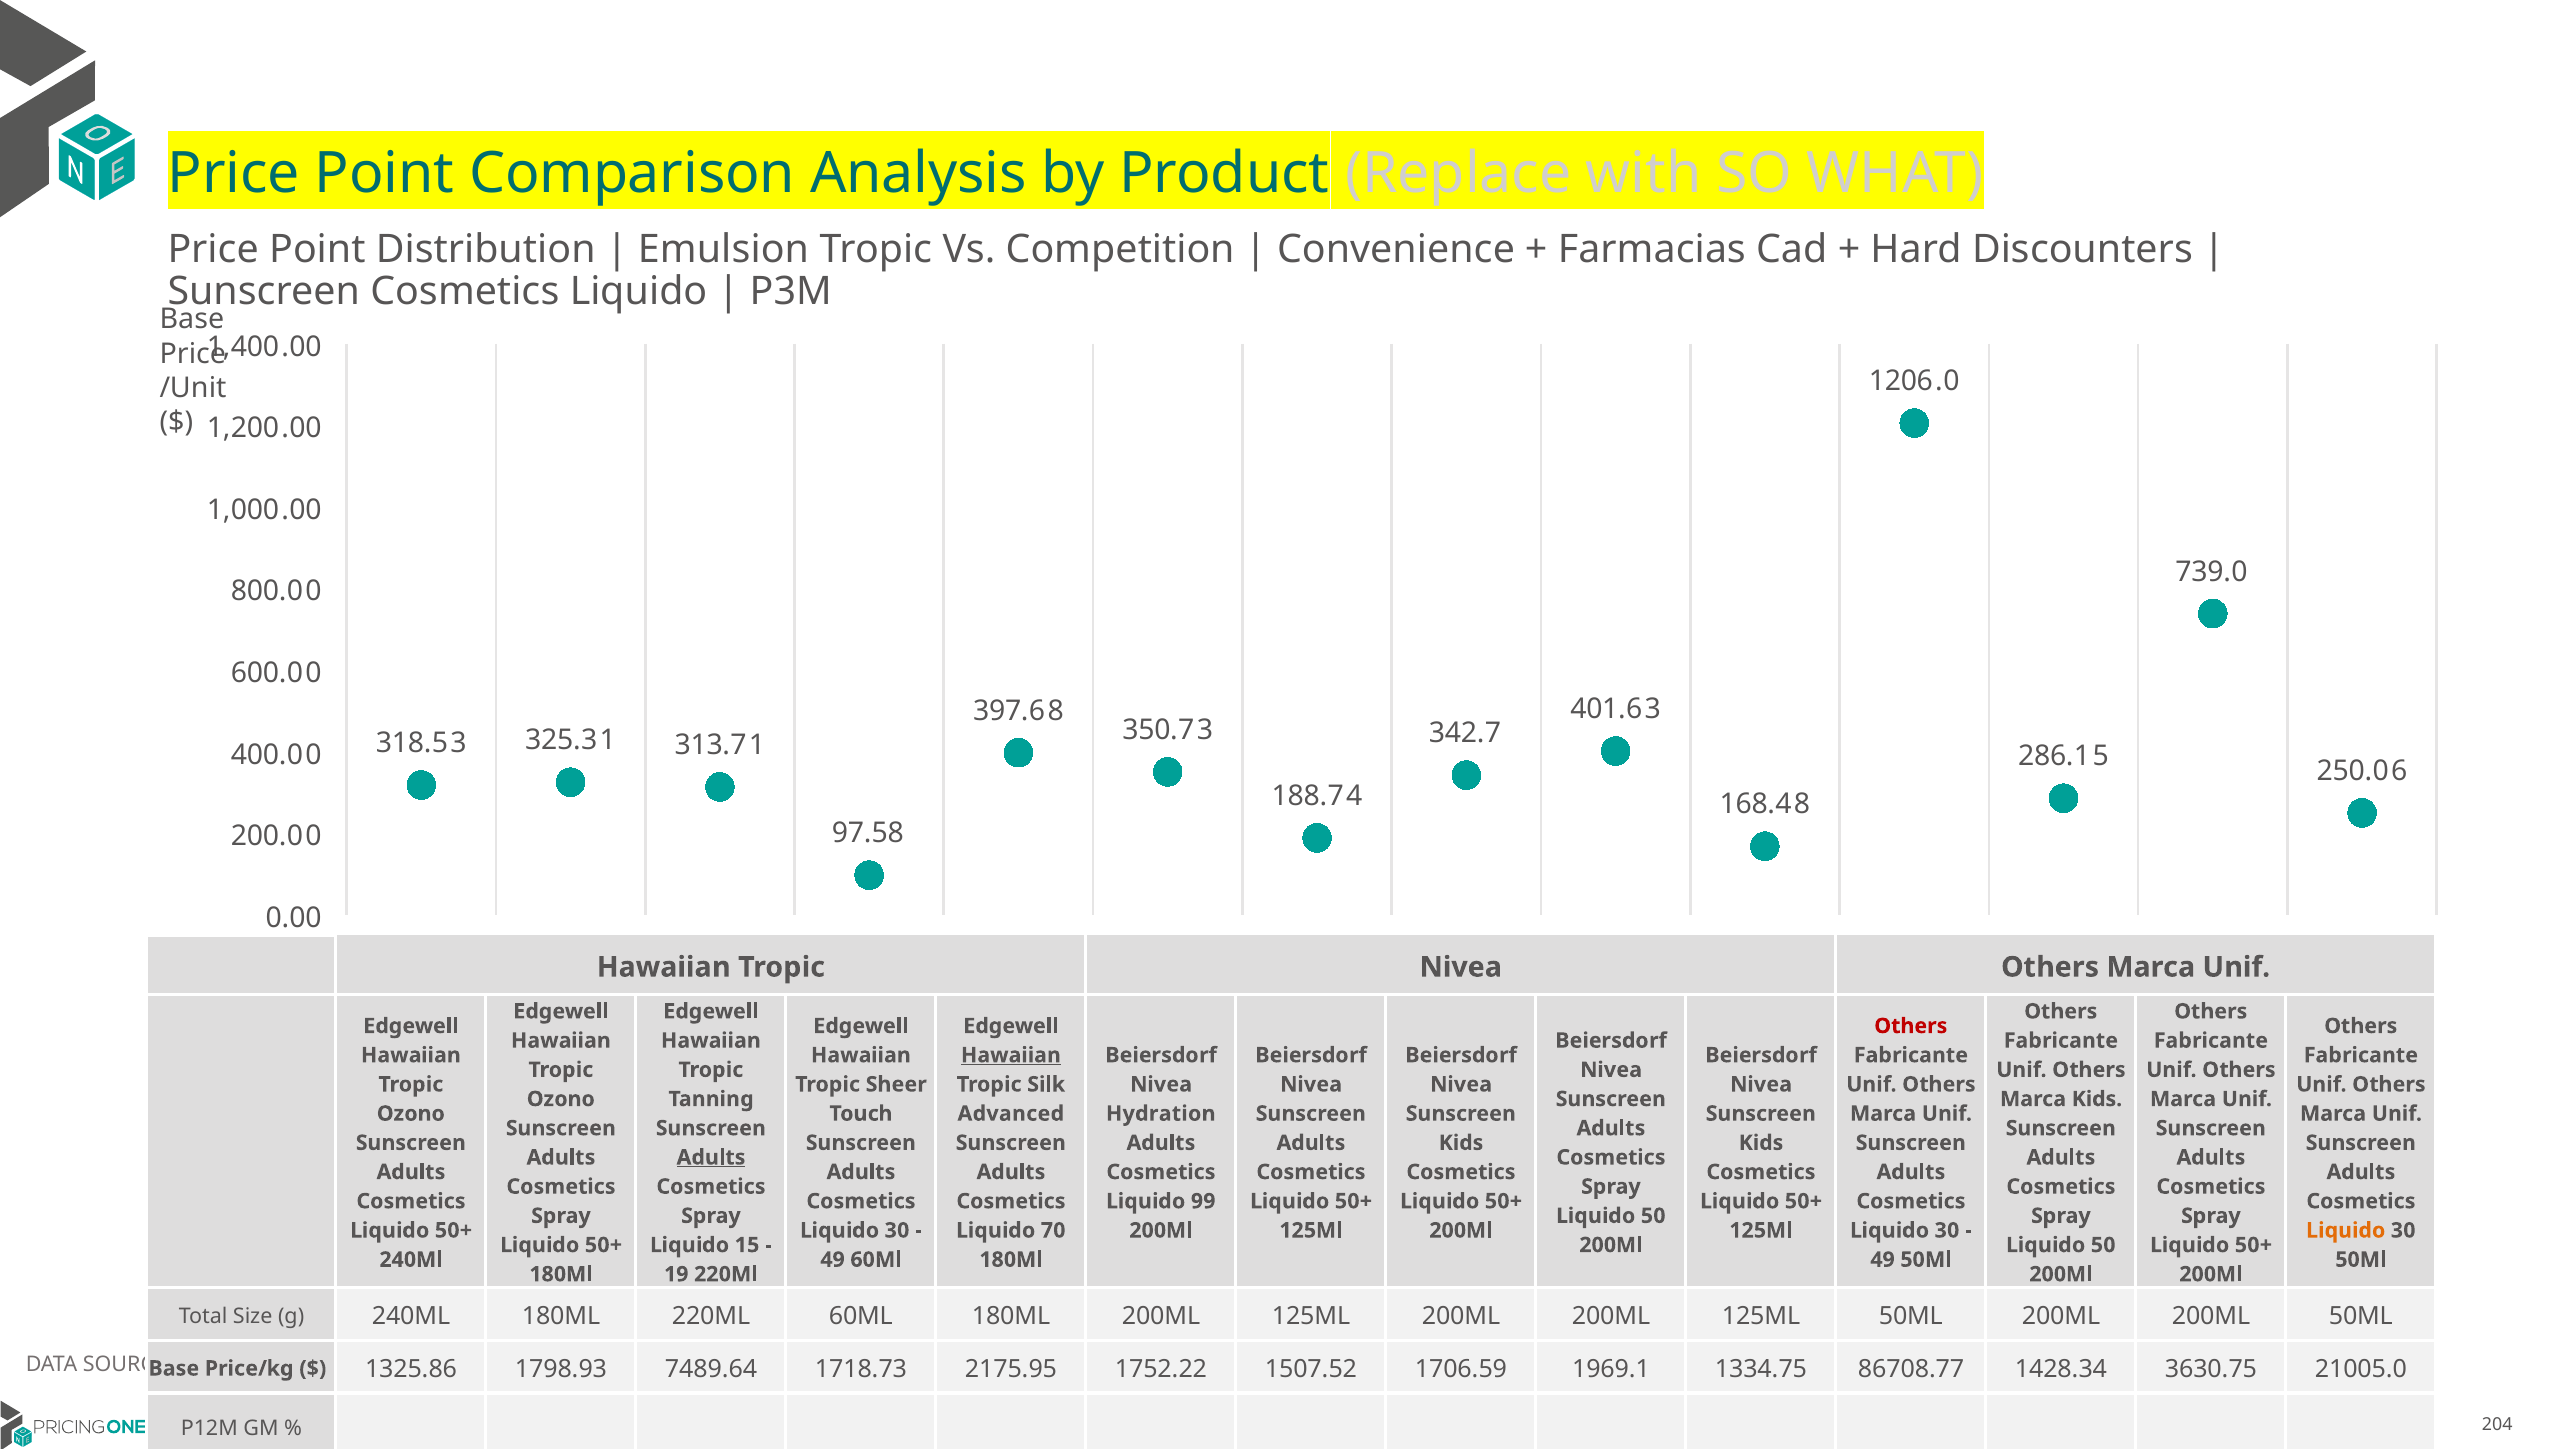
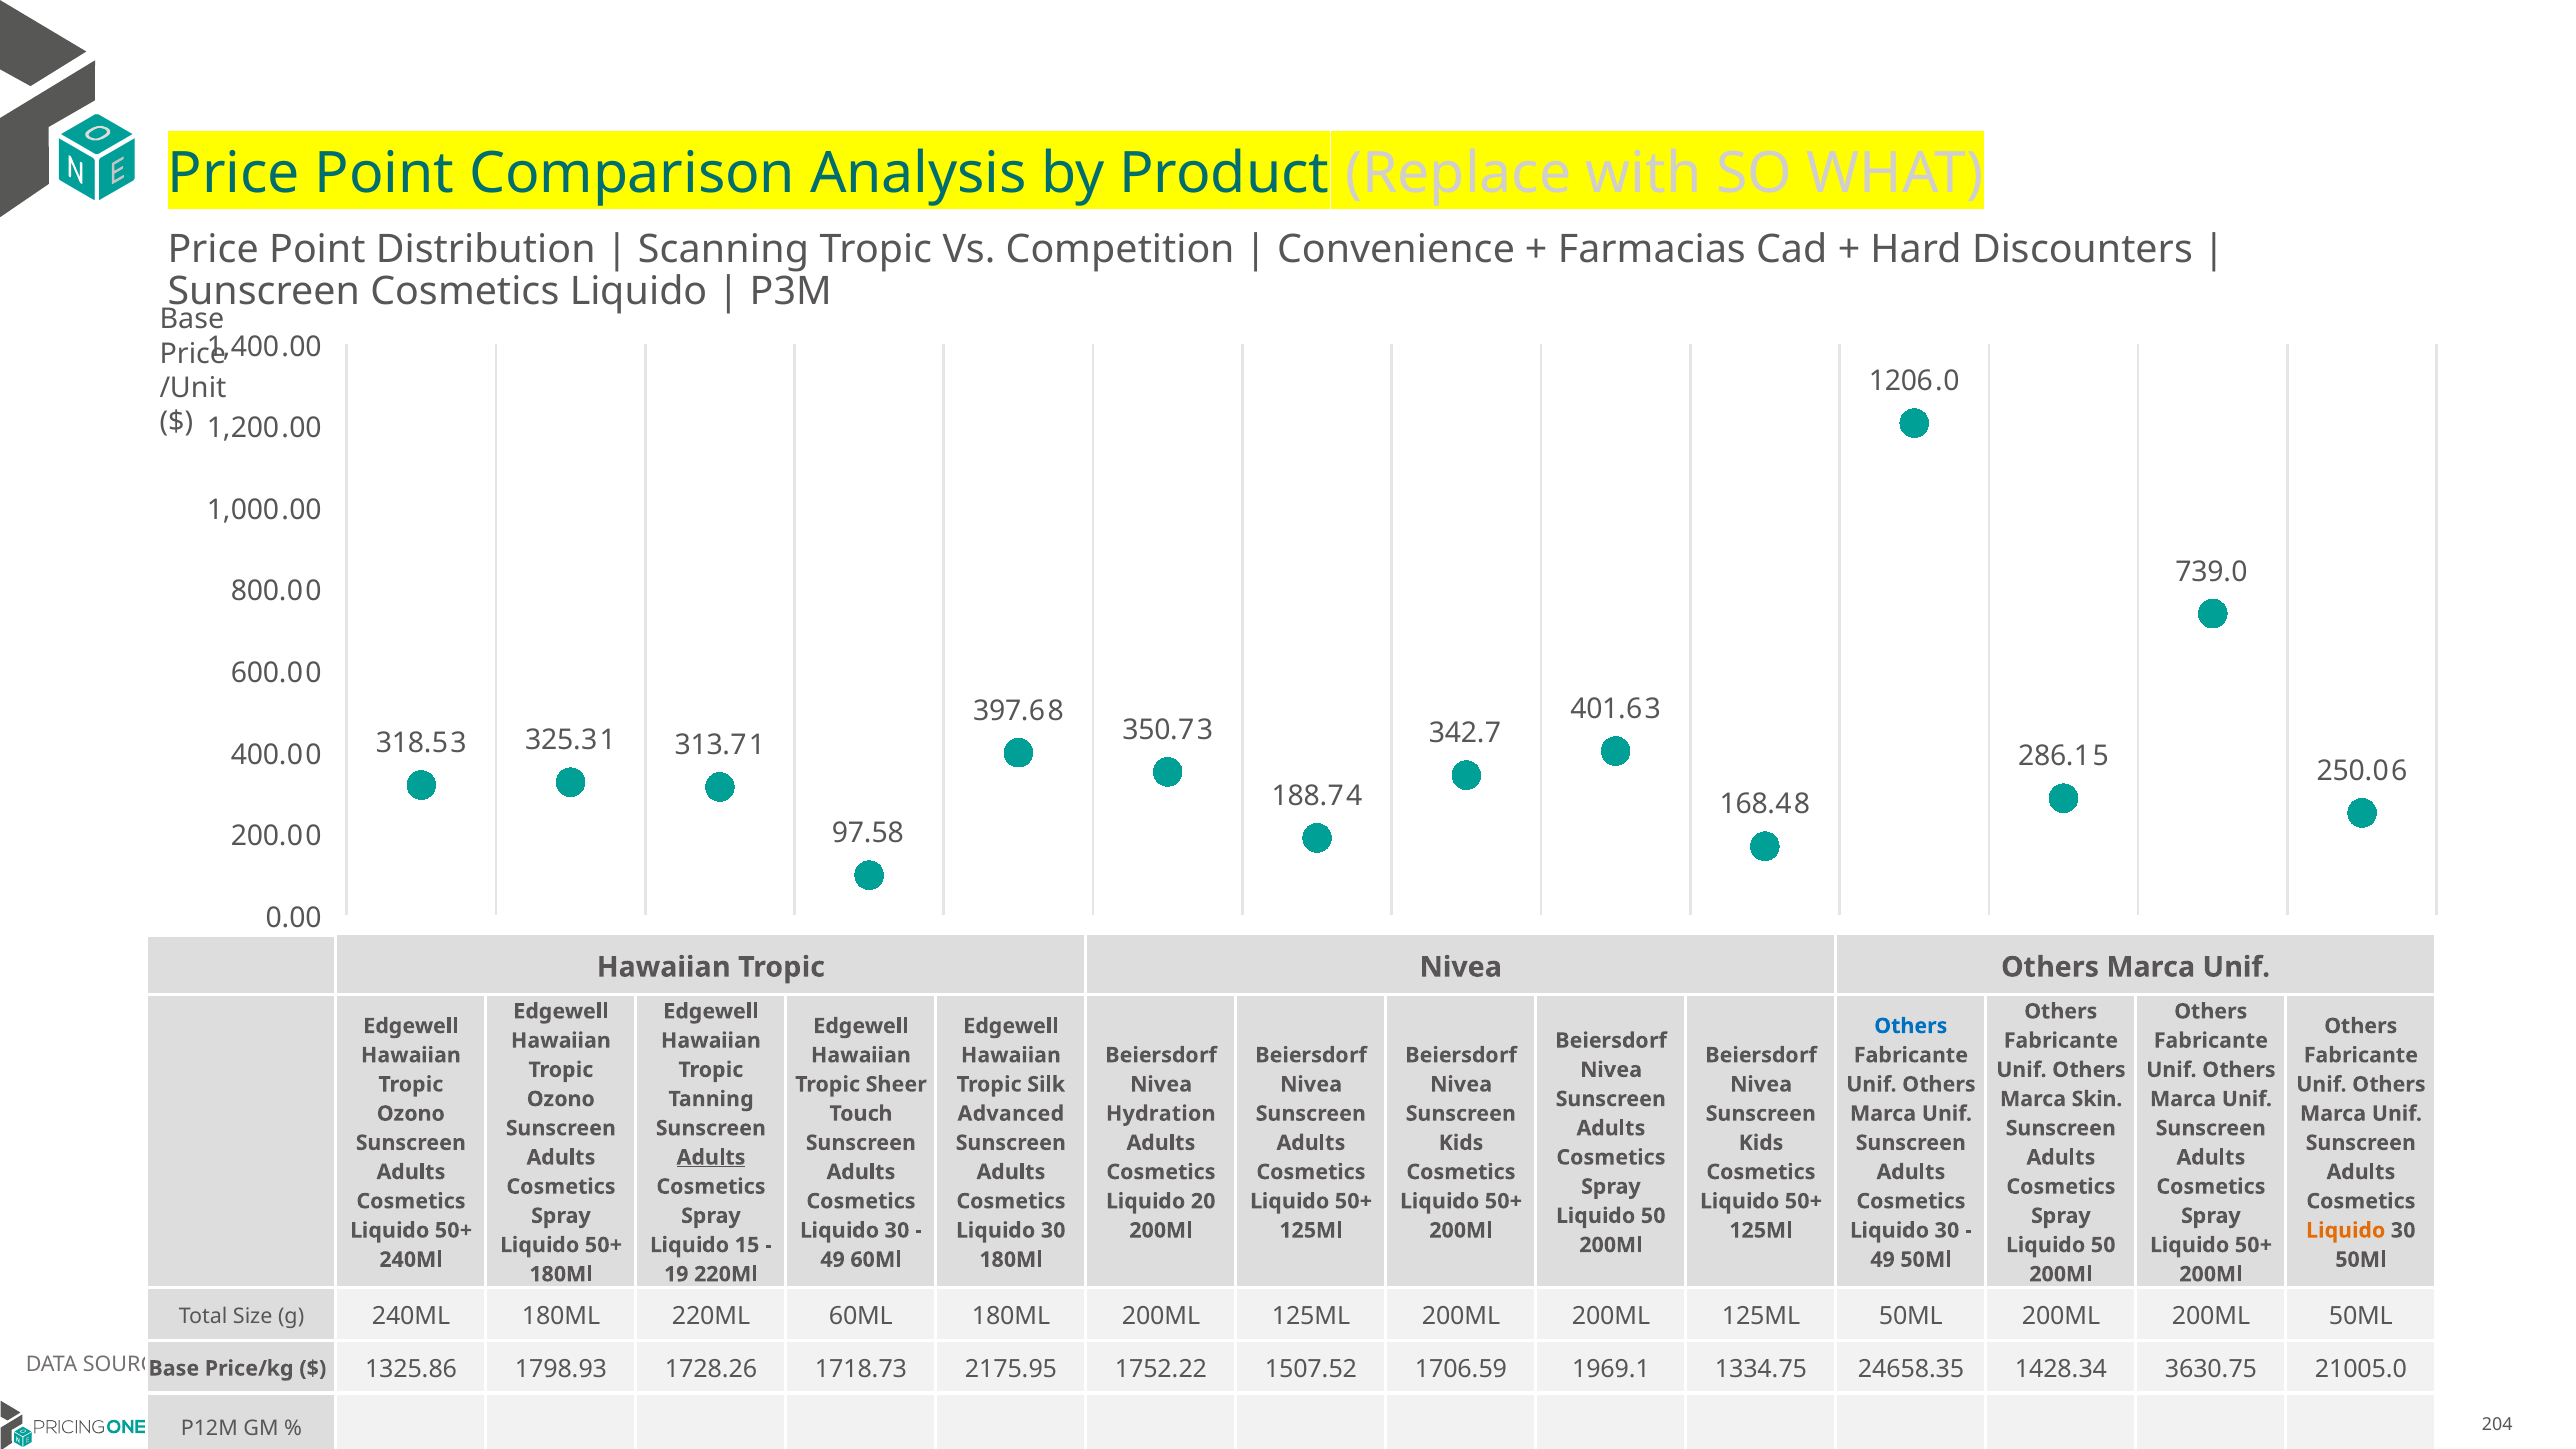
Emulsion: Emulsion -> Scanning
Others at (1911, 1026) colour: red -> blue
Hawaiian at (1011, 1055) underline: present -> none
Marca Kids: Kids -> Skin
99: 99 -> 20
70 at (1053, 1231): 70 -> 30
7489.64: 7489.64 -> 1728.26
86708.77: 86708.77 -> 24658.35
